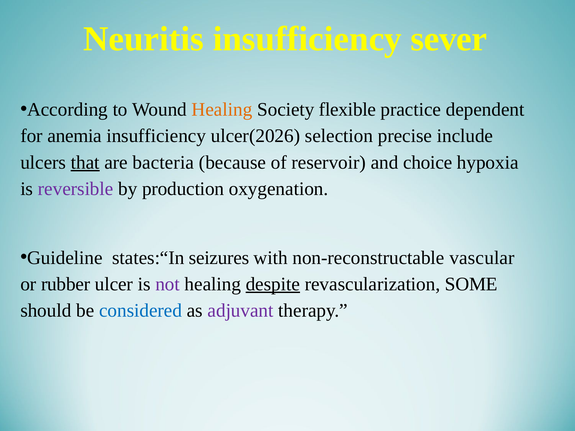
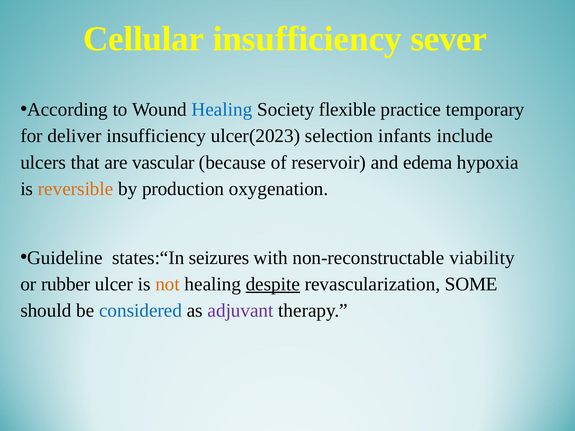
Neuritis: Neuritis -> Cellular
Healing at (222, 110) colour: orange -> blue
dependent: dependent -> temporary
anemia: anemia -> deliver
ulcer(2026: ulcer(2026 -> ulcer(2023
precise: precise -> infants
that underline: present -> none
bacteria: bacteria -> vascular
choice: choice -> edema
reversible colour: purple -> orange
vascular: vascular -> viability
not colour: purple -> orange
